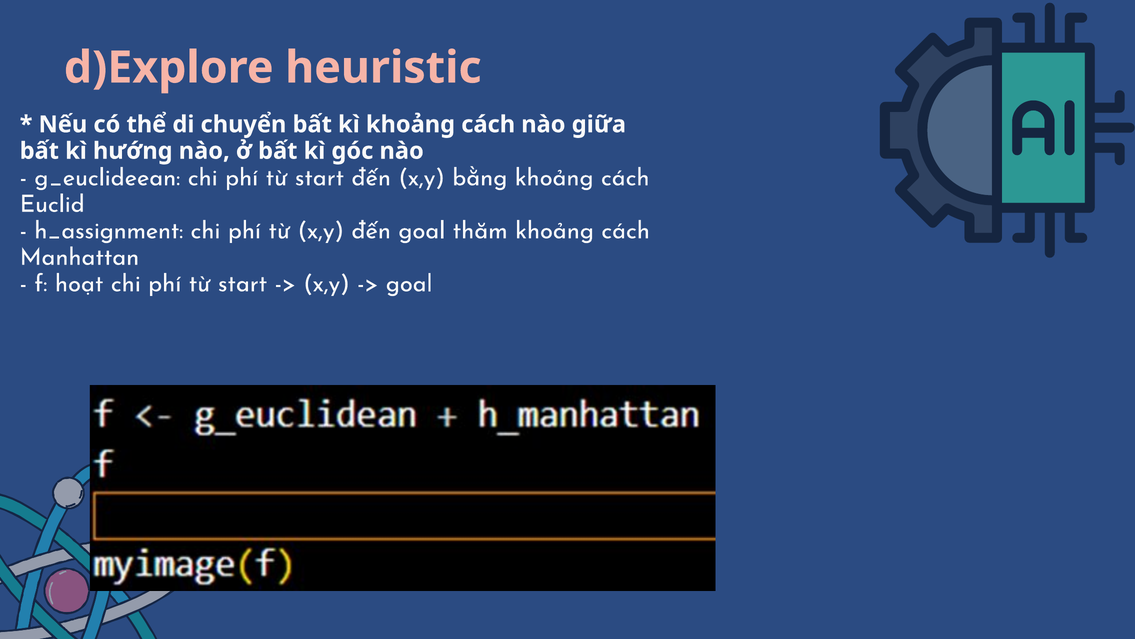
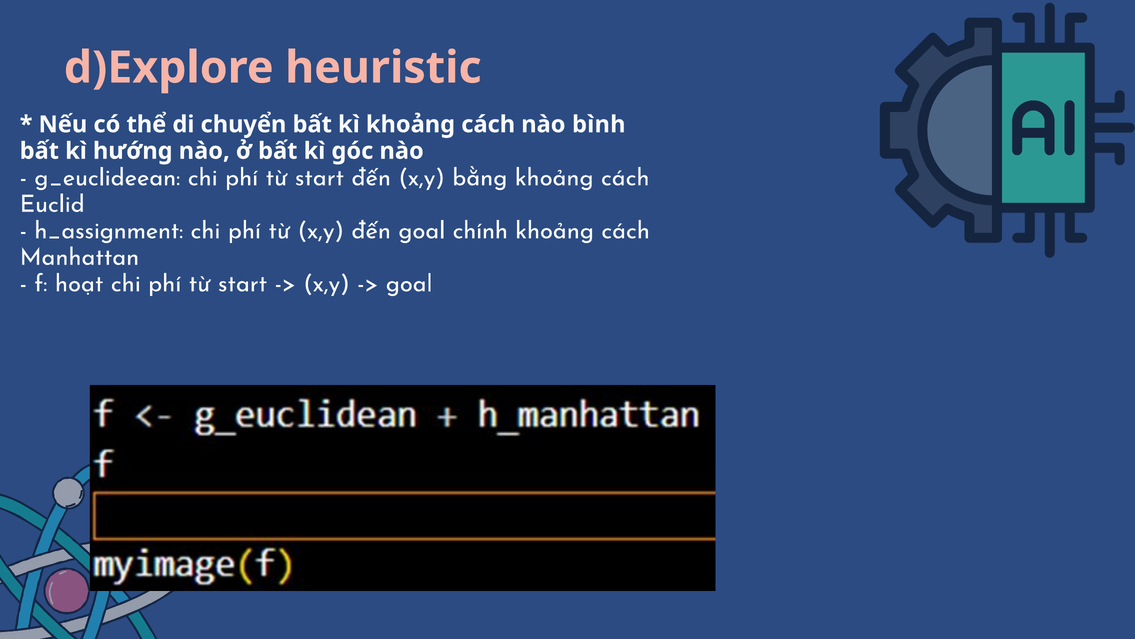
giữa: giữa -> bình
thăm: thăm -> chính
